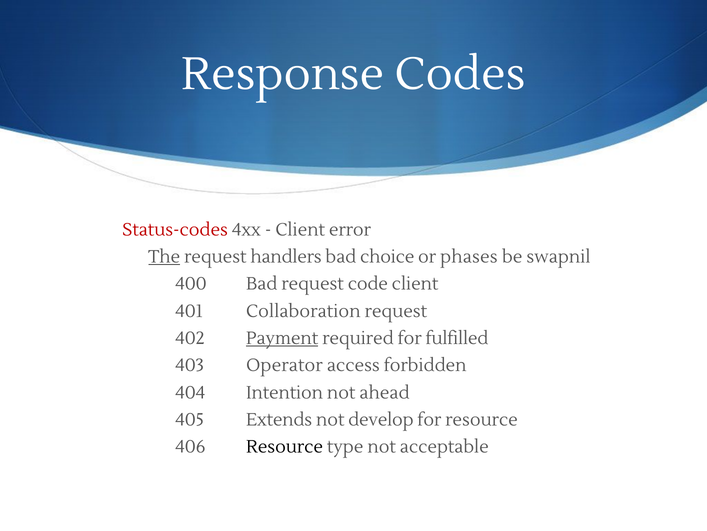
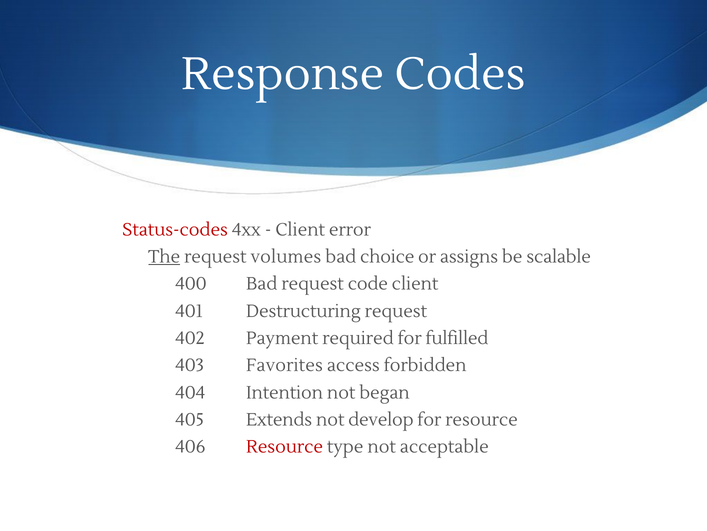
handlers: handlers -> volumes
phases: phases -> assigns
swapnil: swapnil -> scalable
Collaboration: Collaboration -> Destructuring
Payment underline: present -> none
Operator: Operator -> Favorites
ahead: ahead -> began
Resource at (285, 446) colour: black -> red
